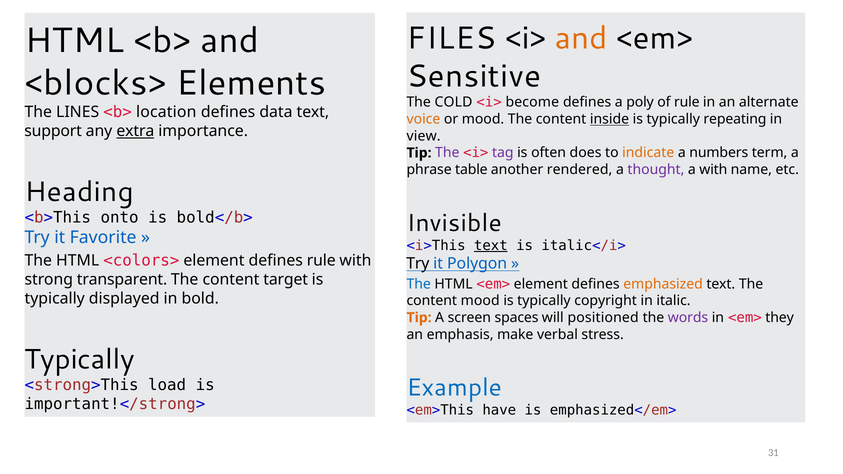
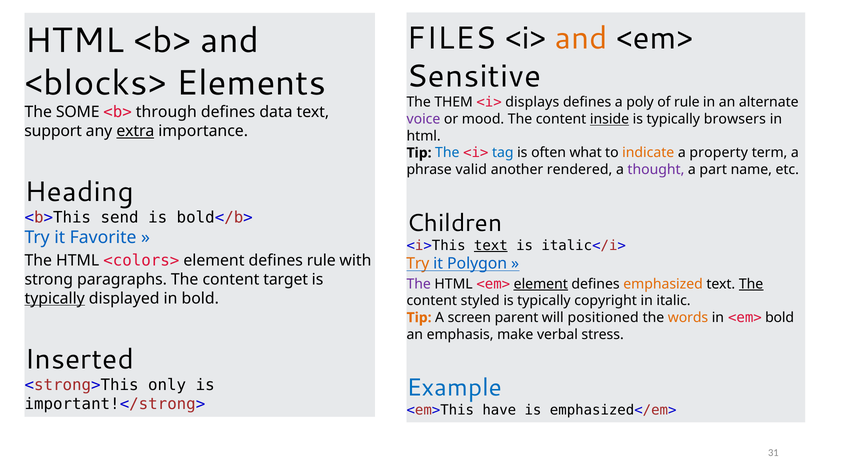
COLD: COLD -> THEM
become: become -> displays
LINES: LINES -> SOME
location: location -> through
voice colour: orange -> purple
repeating: repeating -> browsers
view at (424, 136): view -> html
The at (447, 153) colour: purple -> blue
tag colour: purple -> blue
does: does -> what
numbers: numbers -> property
table: table -> valid
a with: with -> part
onto: onto -> send
Invisible: Invisible -> Children
Try at (418, 264) colour: black -> orange
transparent: transparent -> paragraphs
The at (419, 284) colour: blue -> purple
element at (541, 284) underline: none -> present
The at (751, 284) underline: none -> present
typically at (55, 299) underline: none -> present
content mood: mood -> styled
spaces: spaces -> parent
words colour: purple -> orange
<em> they: they -> bold
Typically at (79, 359): Typically -> Inserted
load: load -> only
